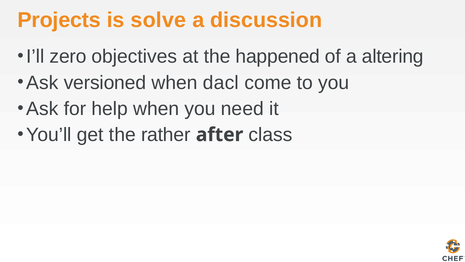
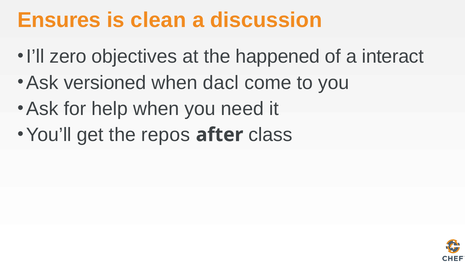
Projects: Projects -> Ensures
solve: solve -> clean
altering: altering -> interact
rather: rather -> repos
